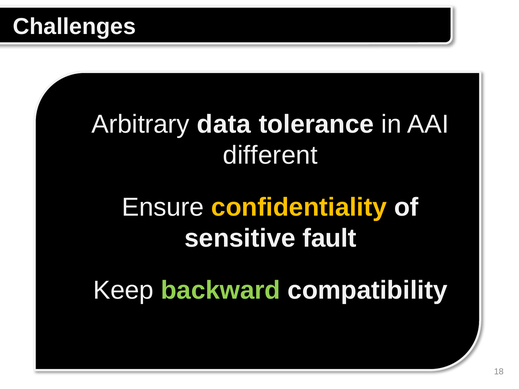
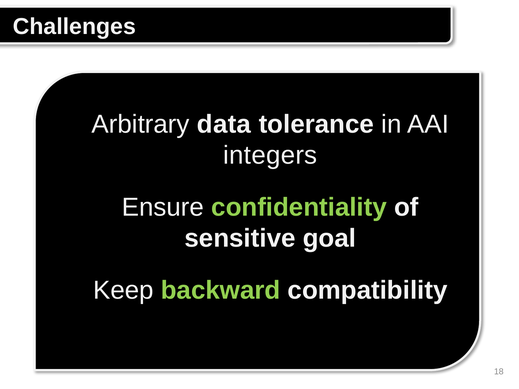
different: different -> integers
confidentiality colour: yellow -> light green
fault: fault -> goal
